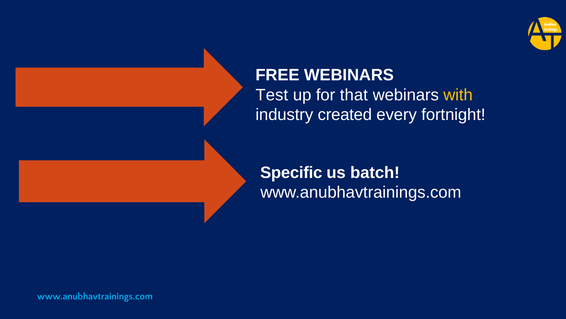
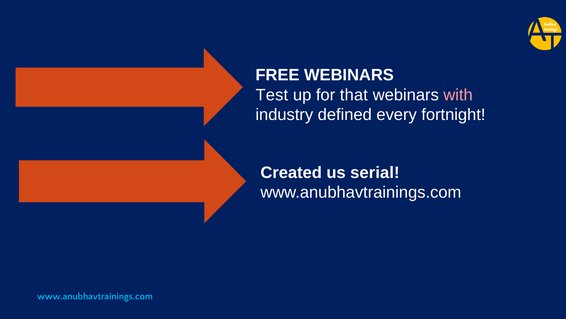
with colour: yellow -> pink
created: created -> defined
Specific: Specific -> Created
batch: batch -> serial
